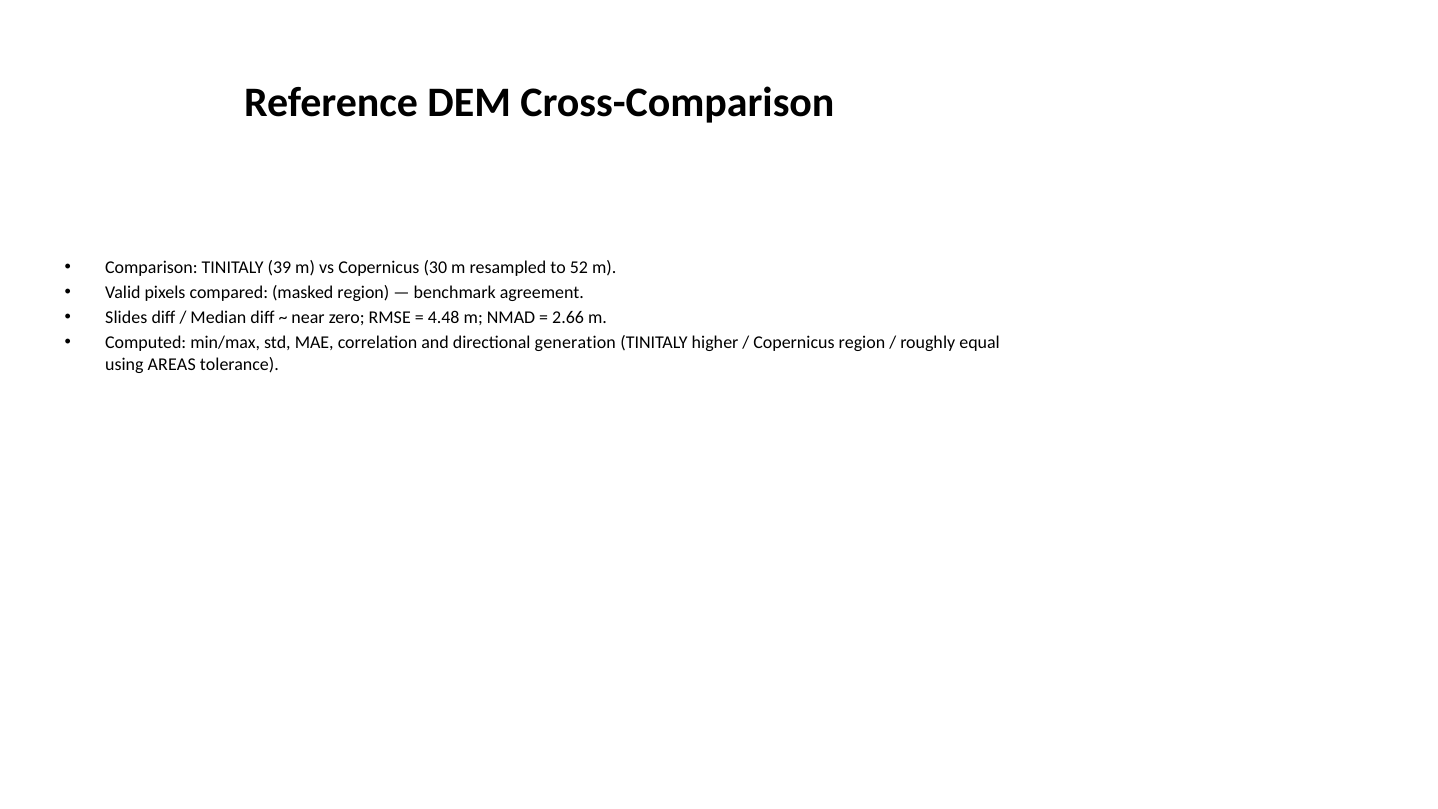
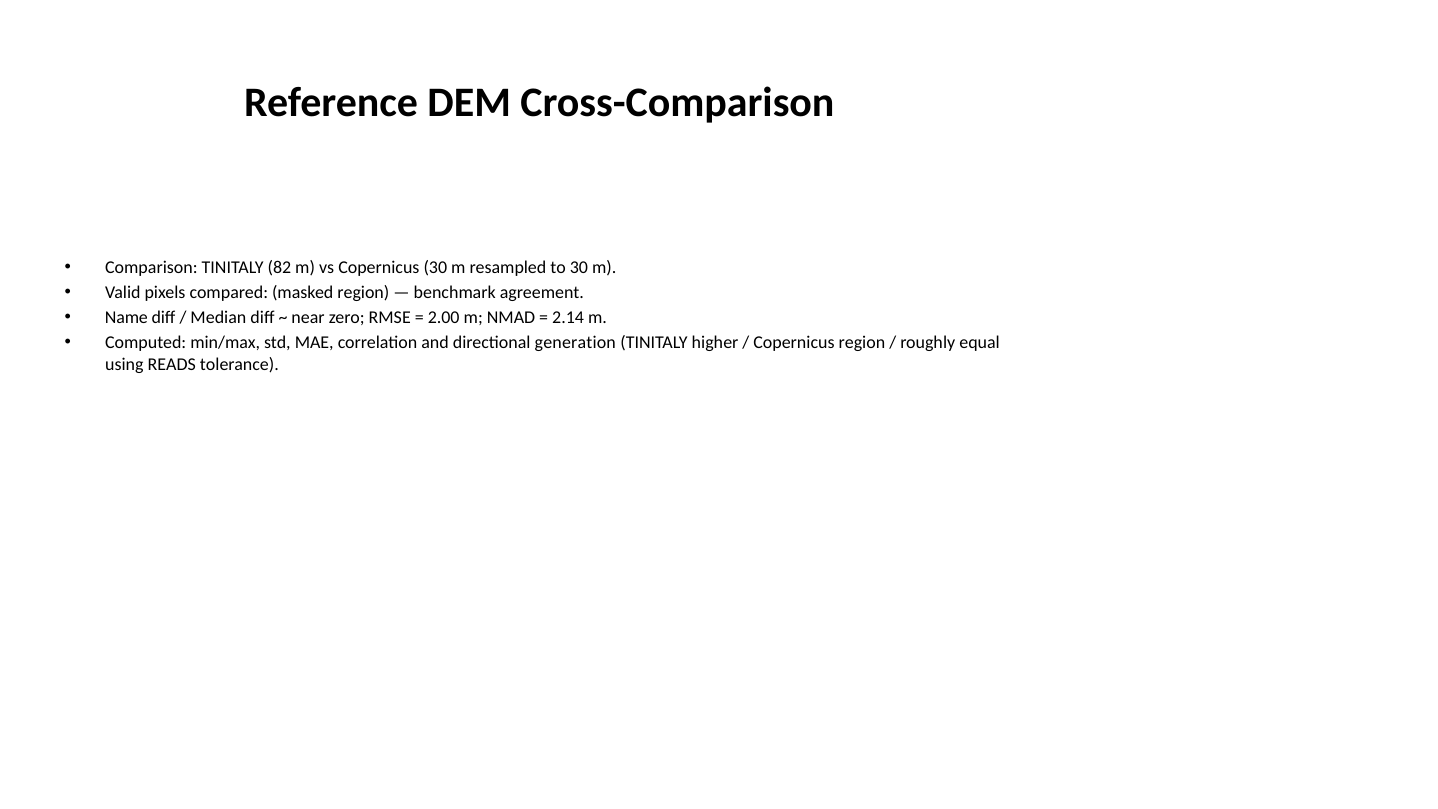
39: 39 -> 82
to 52: 52 -> 30
Slides: Slides -> Name
4.48: 4.48 -> 2.00
2.66: 2.66 -> 2.14
AREAS: AREAS -> READS
